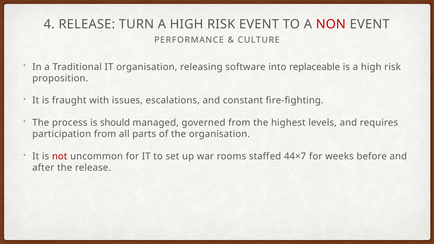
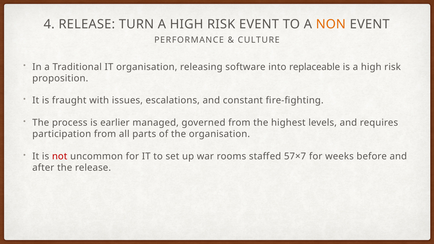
NON colour: red -> orange
should: should -> earlier
44×7: 44×7 -> 57×7
